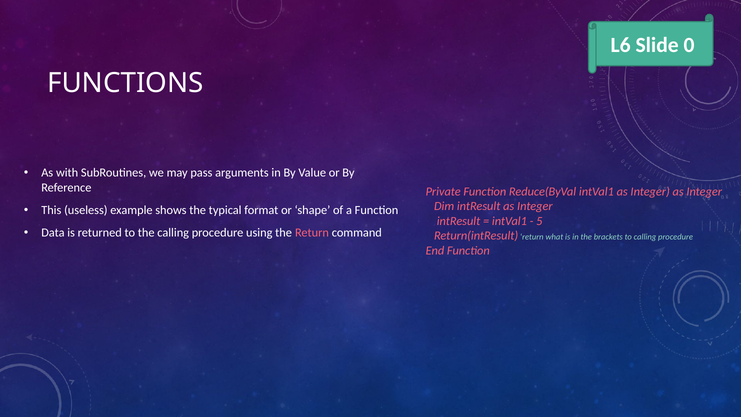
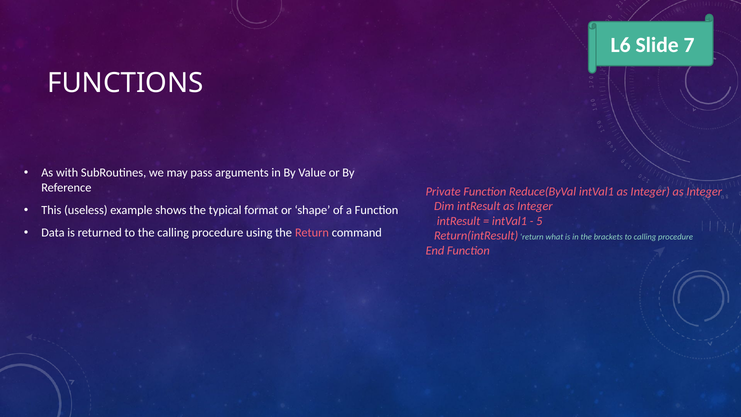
0: 0 -> 7
